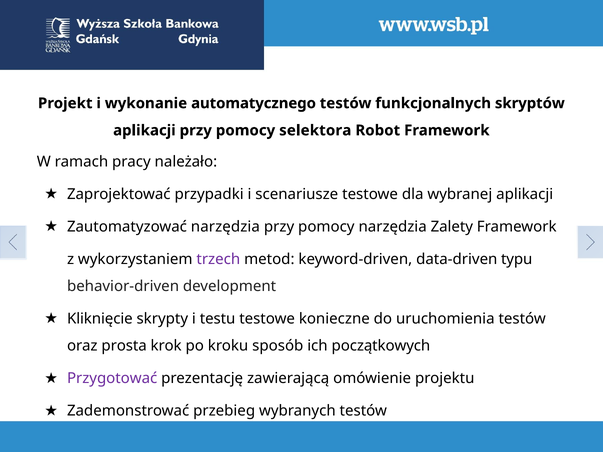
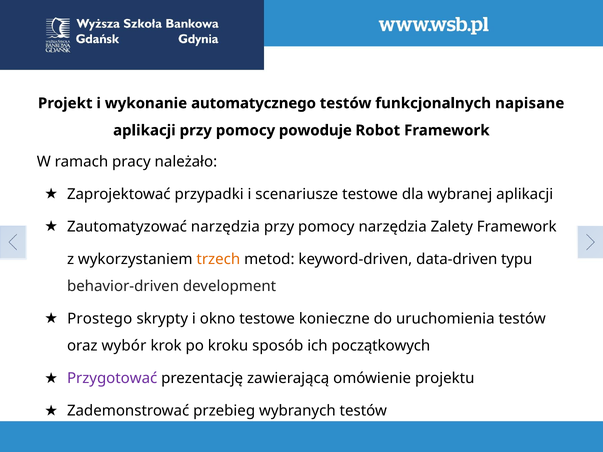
skryptów: skryptów -> napisane
selektora: selektora -> powoduje
trzech colour: purple -> orange
Kliknięcie: Kliknięcie -> Prostego
testu: testu -> okno
prosta: prosta -> wybór
